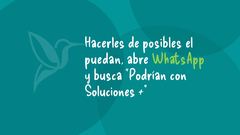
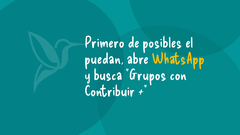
Hacerles: Hacerles -> Primero
WhatsApp colour: light green -> yellow
Podrían: Podrían -> Grupos
Soluciones: Soluciones -> Contribuir
